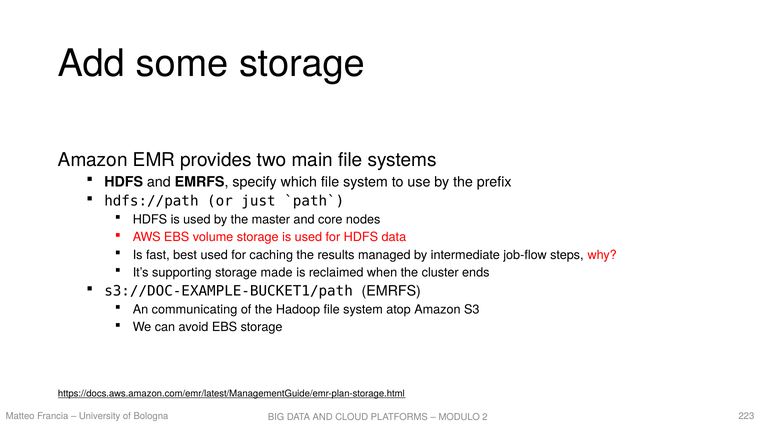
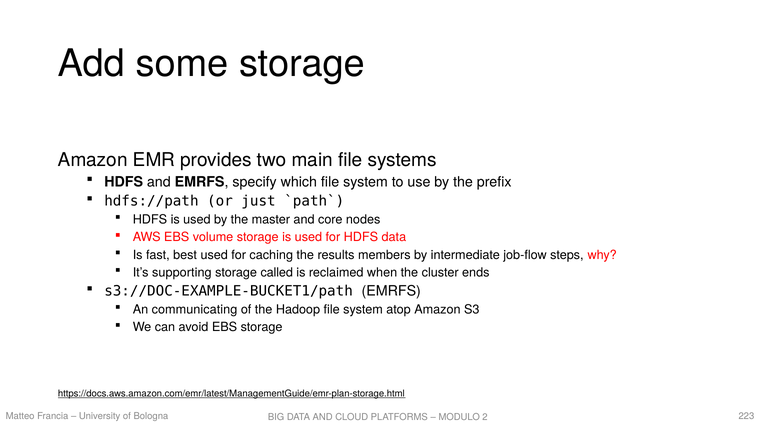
managed: managed -> members
made: made -> called
